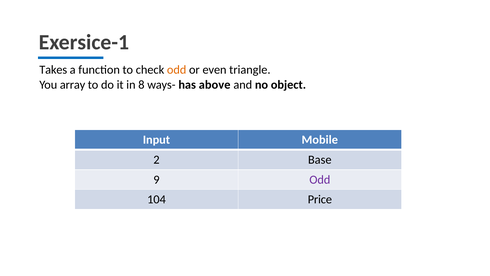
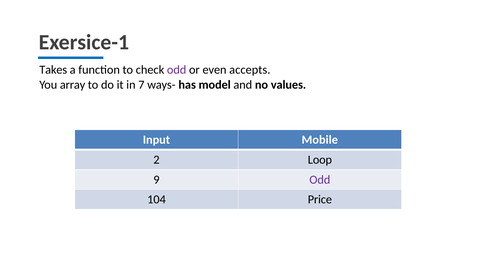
odd at (177, 70) colour: orange -> purple
triangle: triangle -> accepts
8: 8 -> 7
above: above -> model
object: object -> values
Base: Base -> Loop
